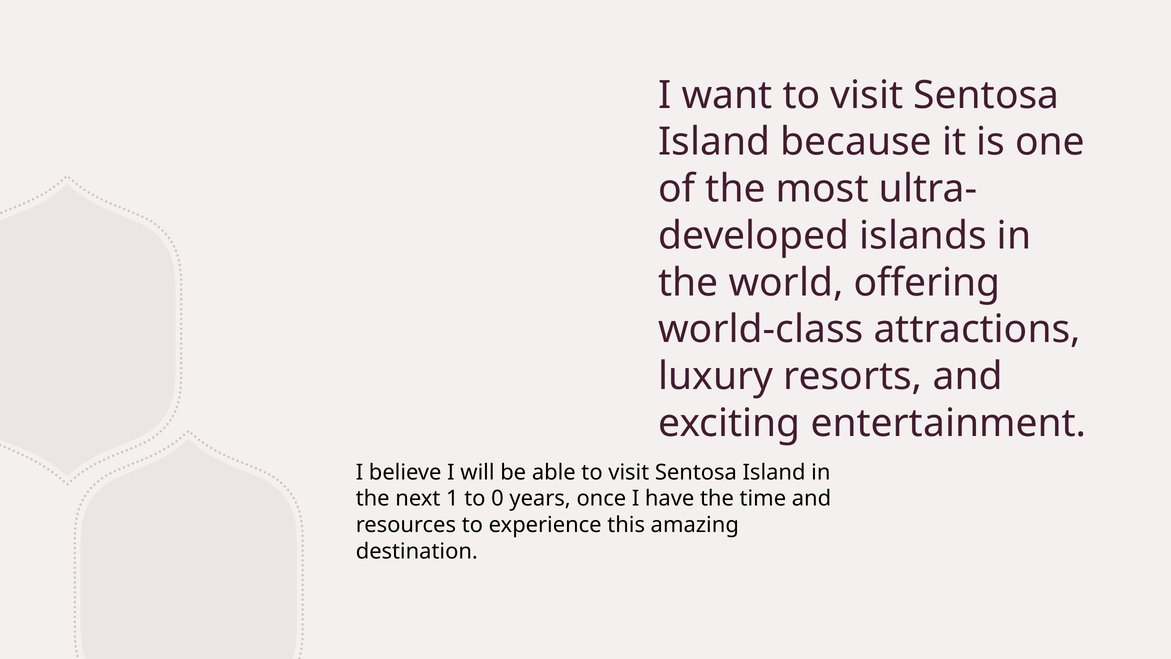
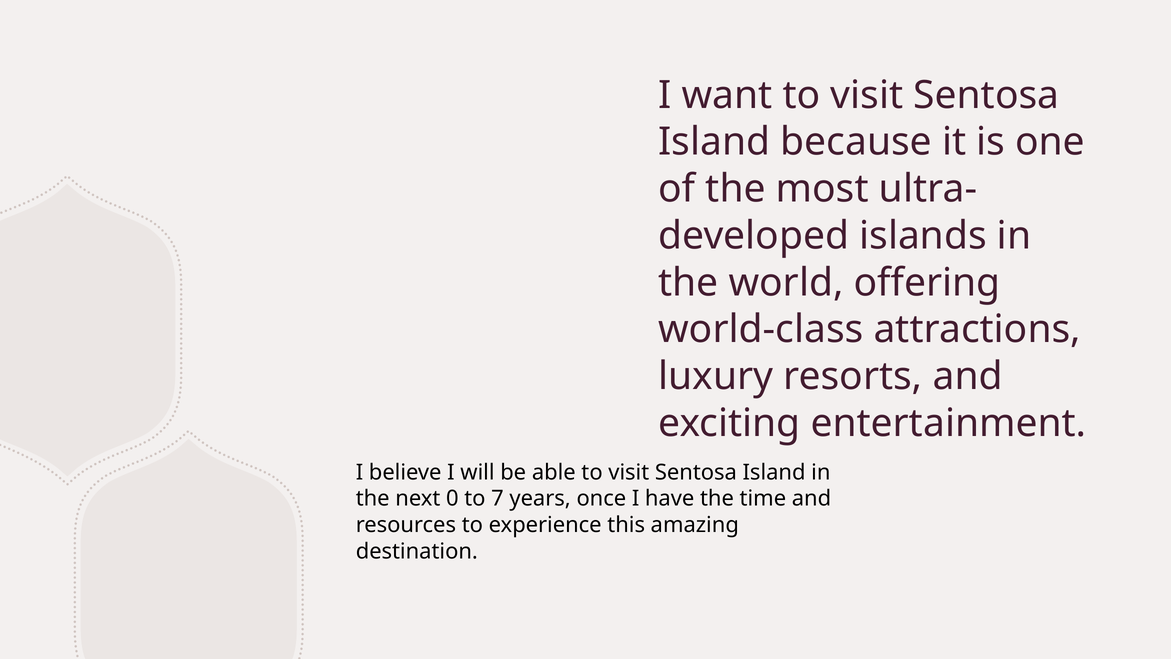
1: 1 -> 0
0: 0 -> 7
